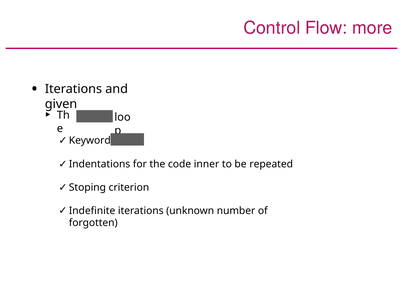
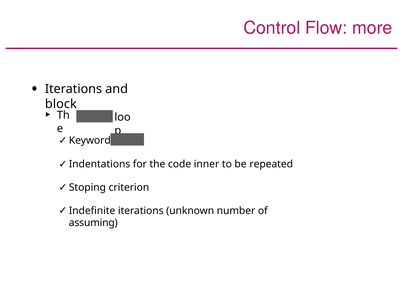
given: given -> block
forgotten: forgotten -> assuming
